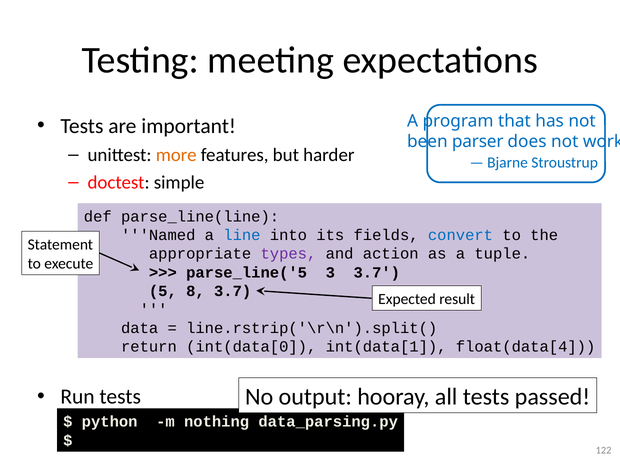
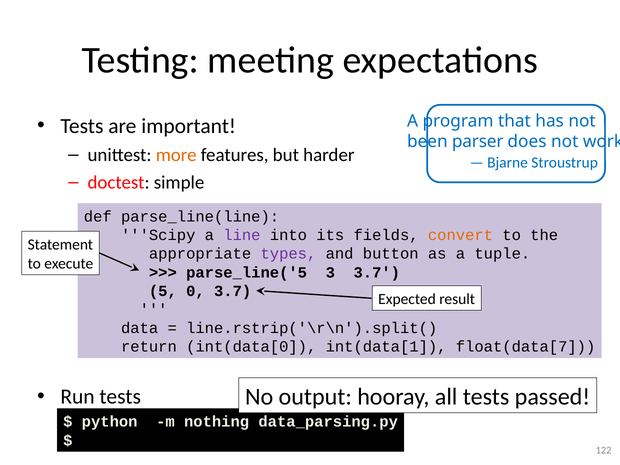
Named: Named -> Scipy
line colour: blue -> purple
convert colour: blue -> orange
action: action -> button
8: 8 -> 0
float(data[4: float(data[4 -> float(data[7
